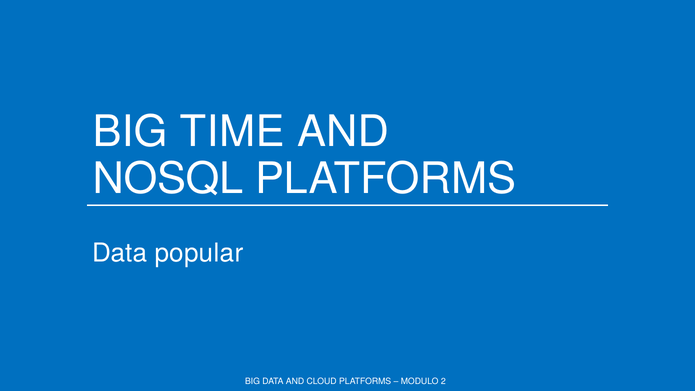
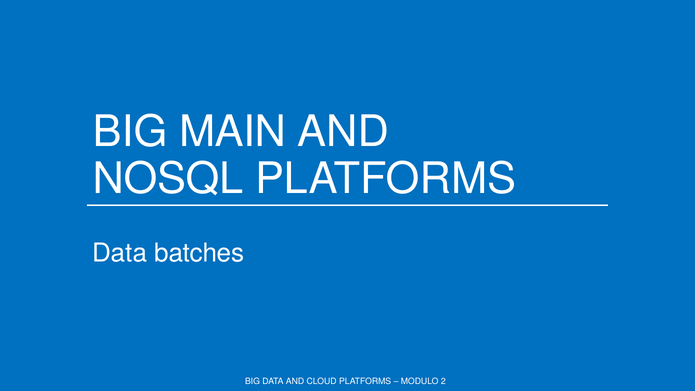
TIME: TIME -> MAIN
popular: popular -> batches
